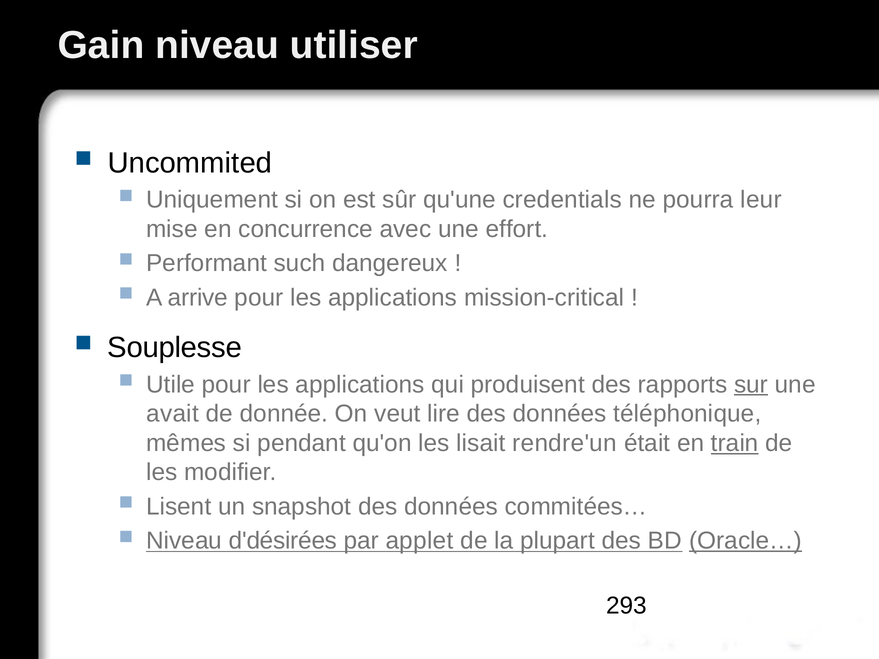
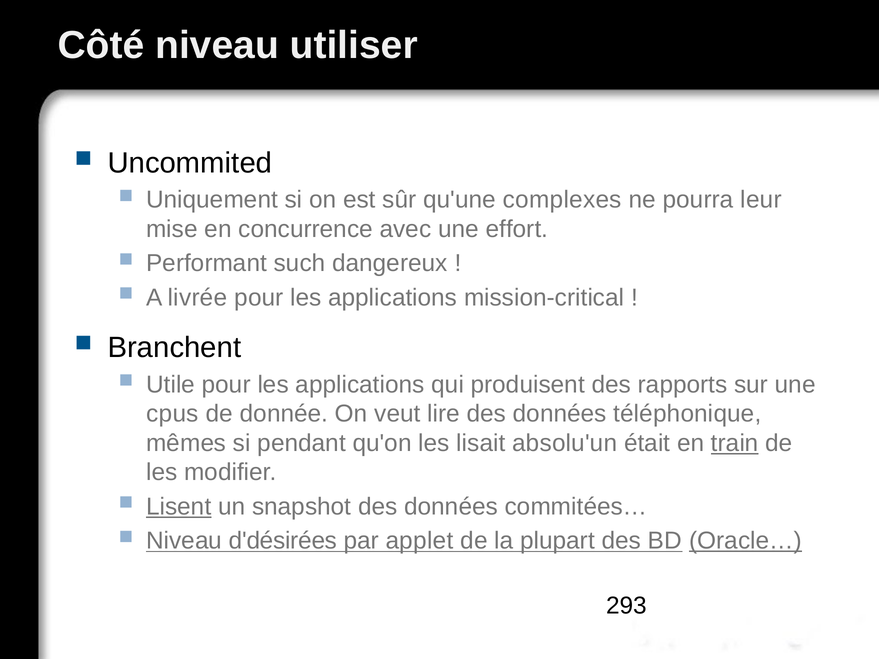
Gain: Gain -> Côté
credentials: credentials -> complexes
arrive: arrive -> livrée
Souplesse: Souplesse -> Branchent
sur underline: present -> none
avait: avait -> cpus
rendre'un: rendre'un -> absolu'un
Lisent underline: none -> present
